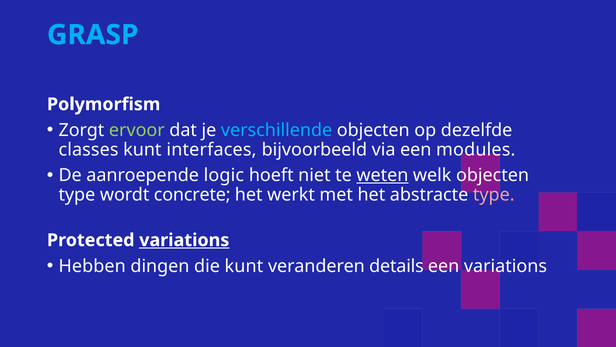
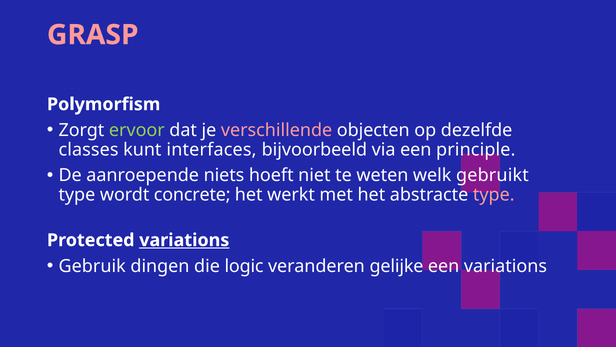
GRASP colour: light blue -> pink
verschillende colour: light blue -> pink
modules: modules -> principle
logic: logic -> niets
weten underline: present -> none
welk objecten: objecten -> gebruikt
Hebben: Hebben -> Gebruik
die kunt: kunt -> logic
details: details -> gelijke
